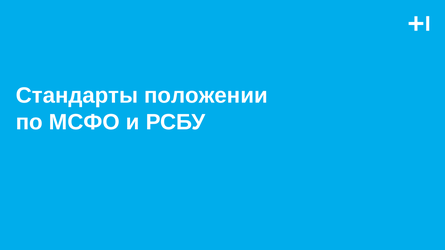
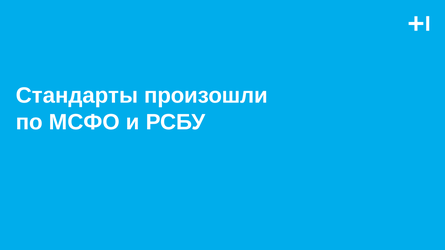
положении: положении -> произошли
